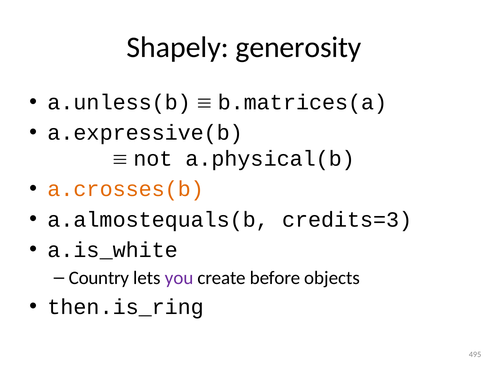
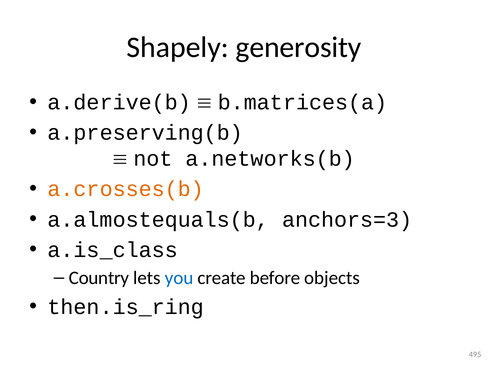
a.unless(b: a.unless(b -> a.derive(b
a.expressive(b: a.expressive(b -> a.preserving(b
a.physical(b: a.physical(b -> a.networks(b
credits=3: credits=3 -> anchors=3
a.is_white: a.is_white -> a.is_class
you colour: purple -> blue
